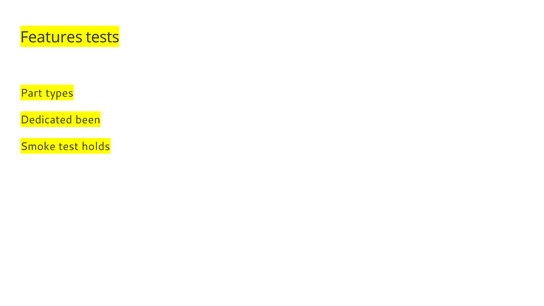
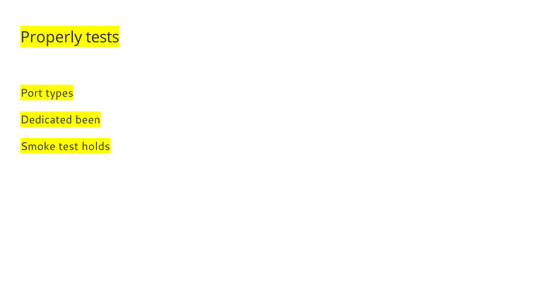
Features: Features -> Properly
Part: Part -> Port
